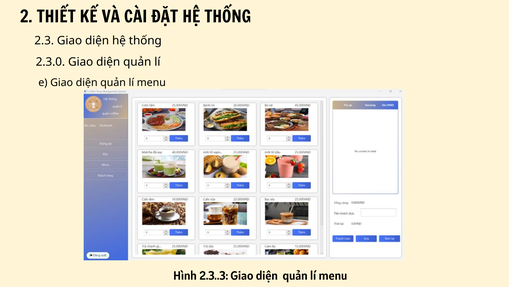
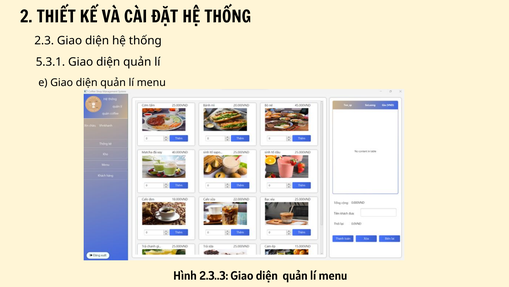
2.3.0: 2.3.0 -> 5.3.1
